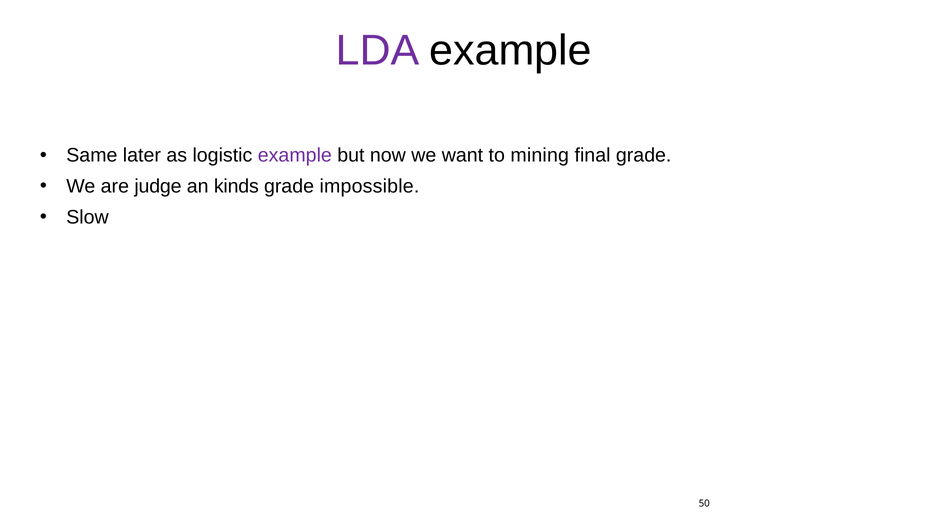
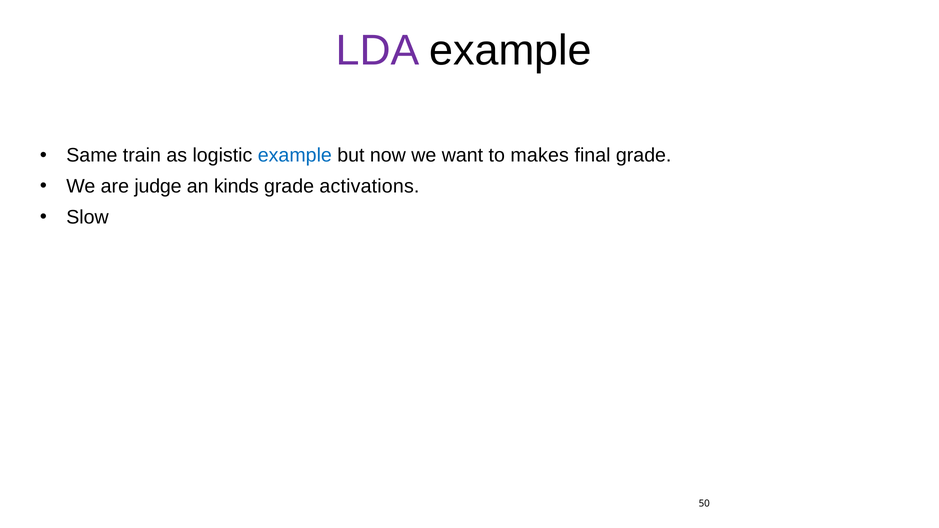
later: later -> train
example at (295, 155) colour: purple -> blue
mining: mining -> makes
impossible: impossible -> activations
